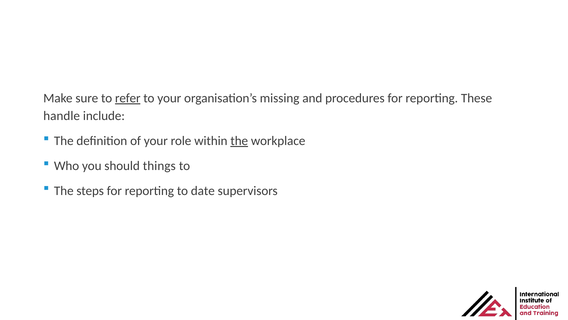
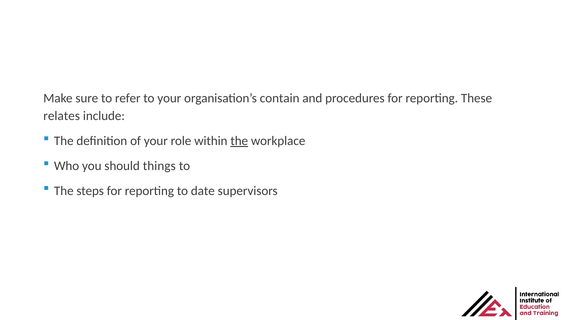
refer underline: present -> none
missing: missing -> contain
handle: handle -> relates
